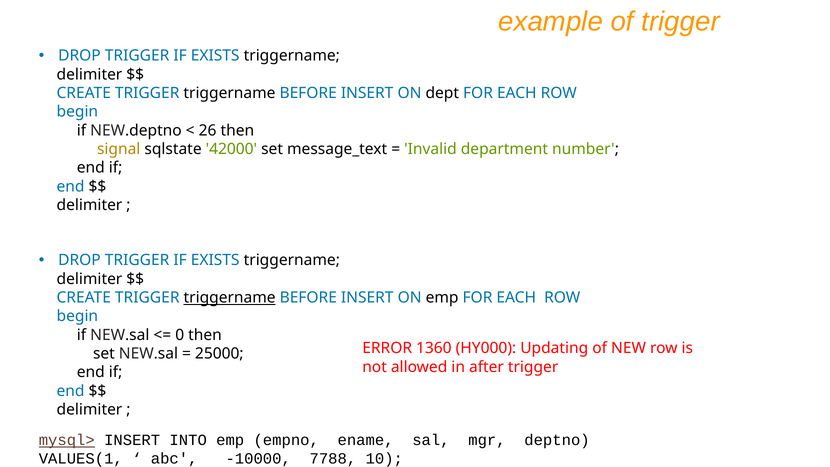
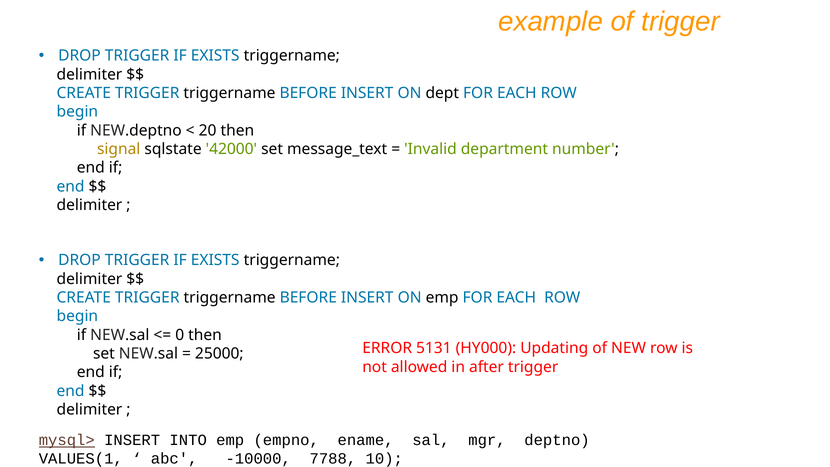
26: 26 -> 20
triggername at (230, 298) underline: present -> none
1360: 1360 -> 5131
